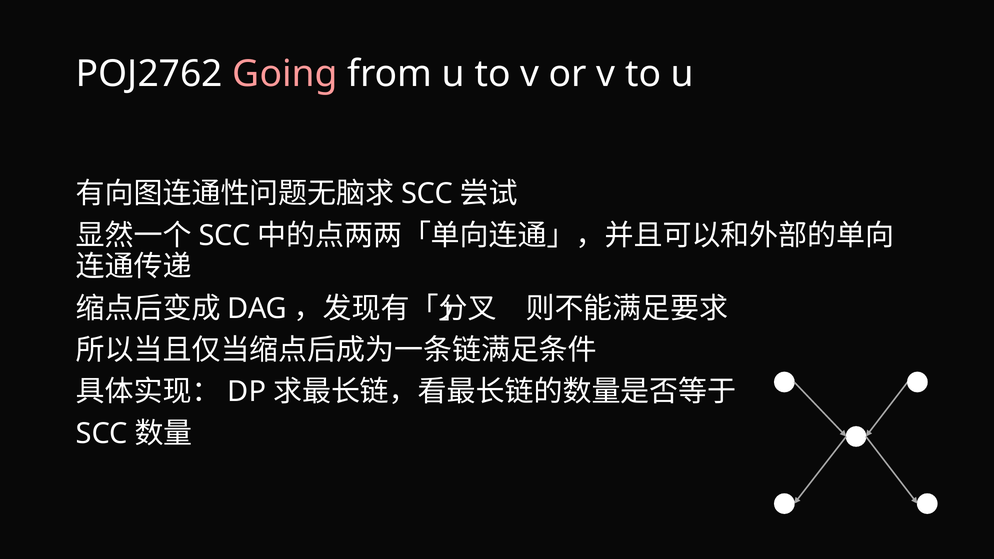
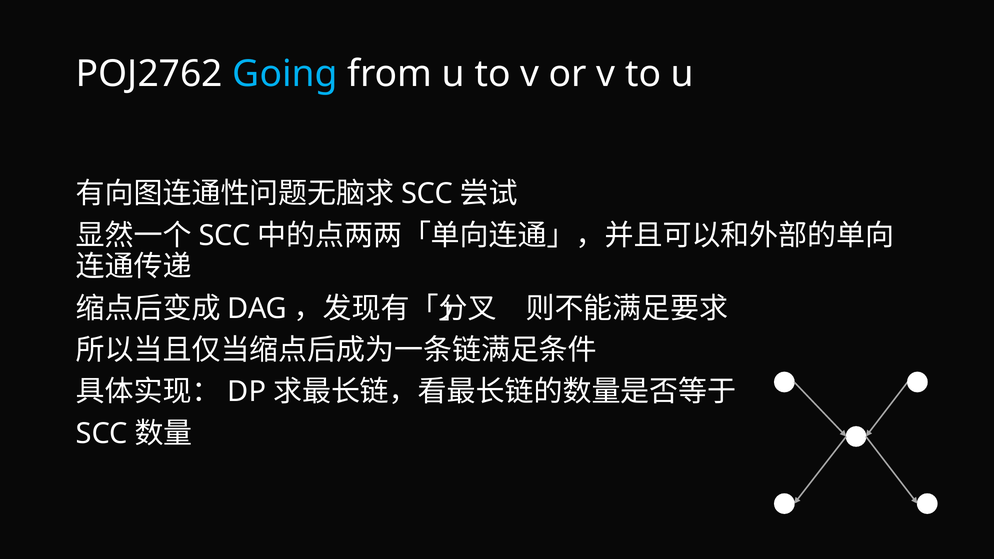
Going colour: pink -> light blue
